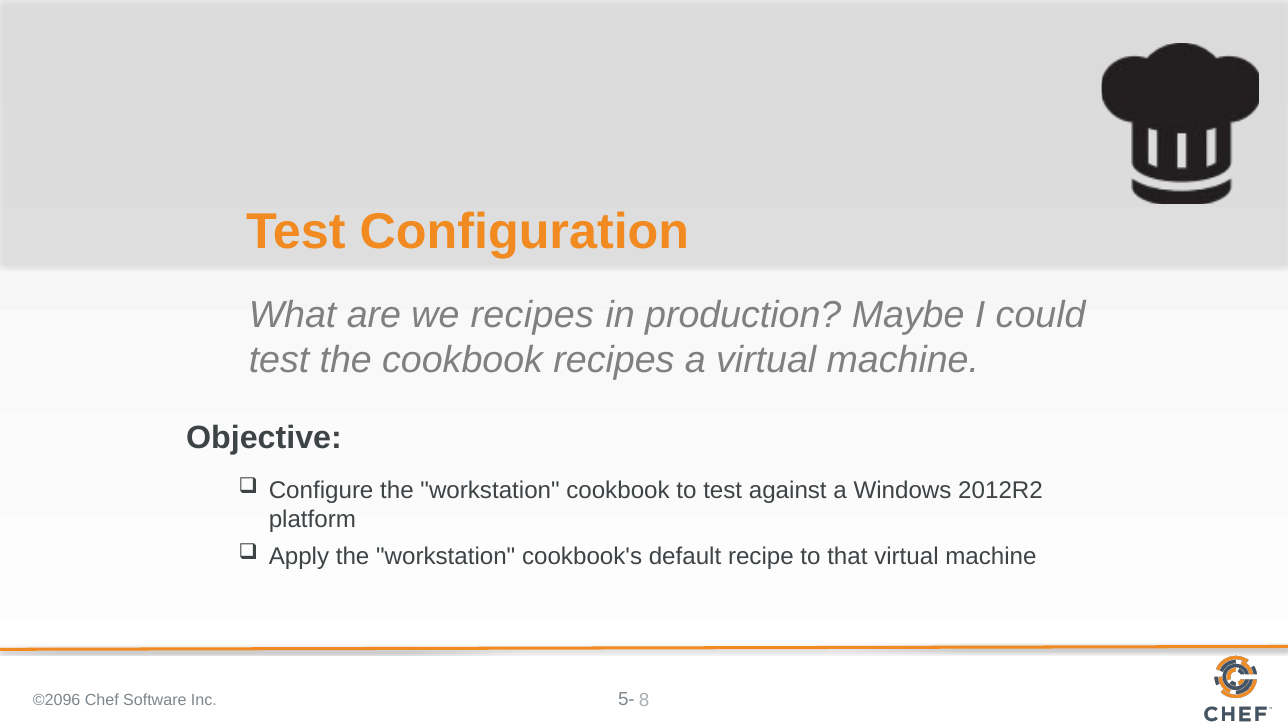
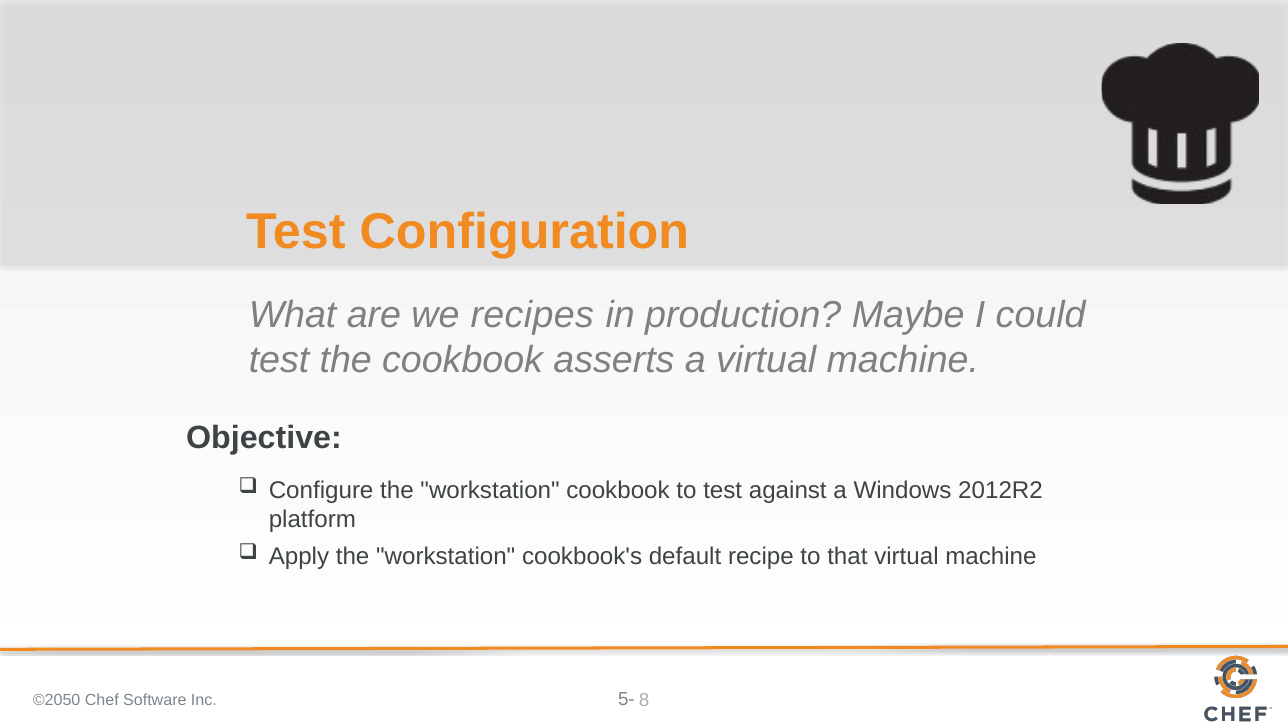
cookbook recipes: recipes -> asserts
©2096: ©2096 -> ©2050
